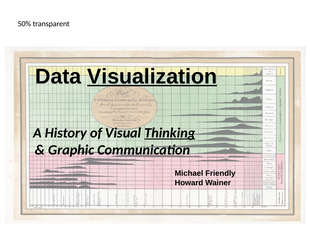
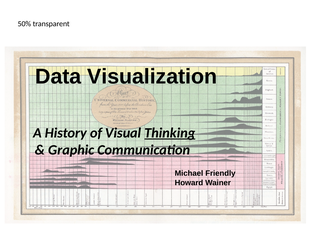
Visualization underline: present -> none
